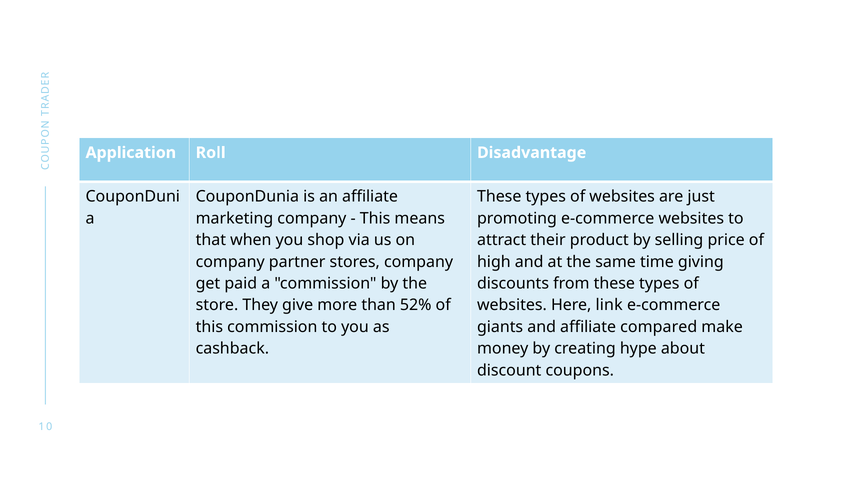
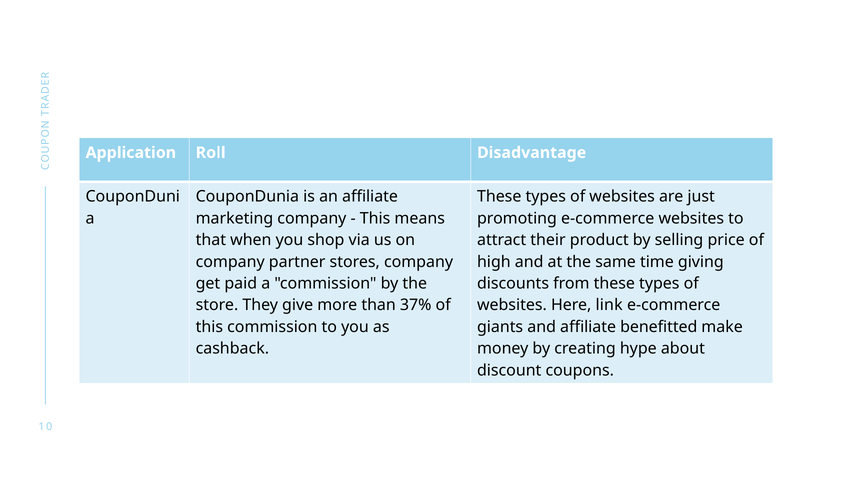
52%: 52% -> 37%
compared: compared -> benefitted
